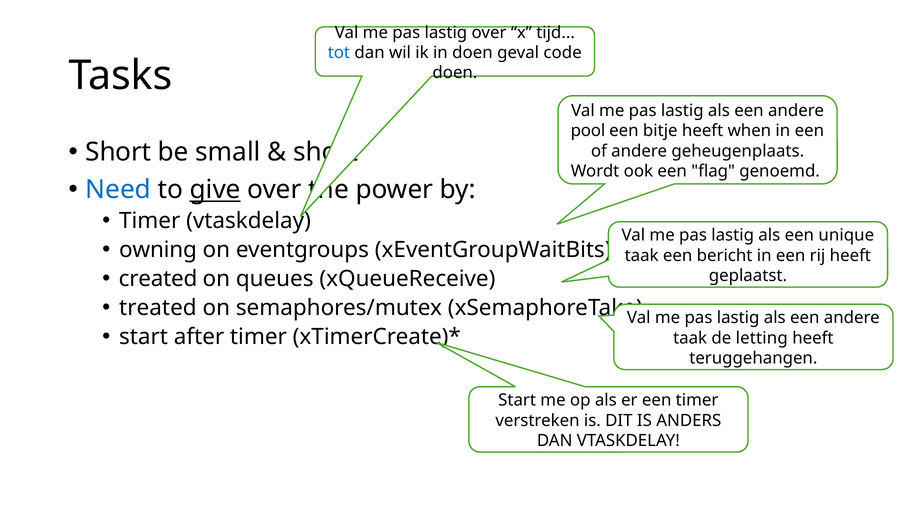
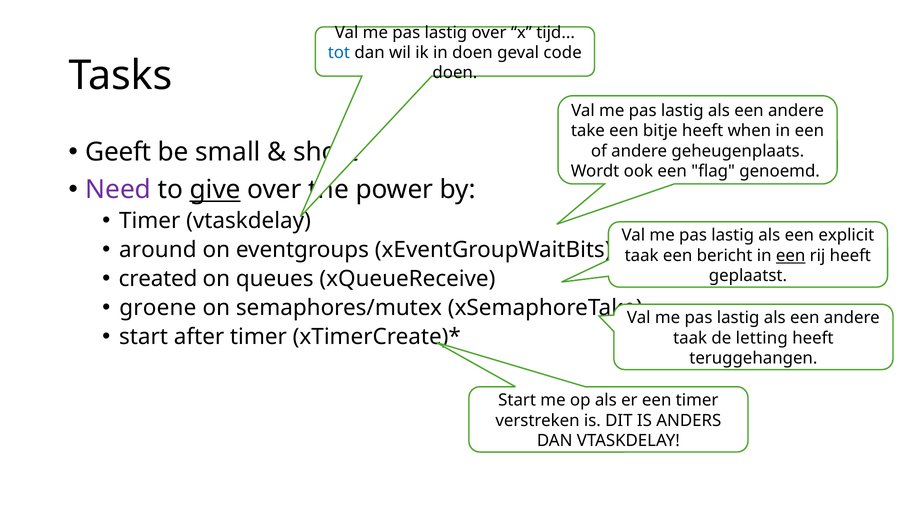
pool: pool -> take
Short at (118, 152): Short -> Geeft
Need colour: blue -> purple
unique: unique -> explicit
owning: owning -> around
een at (791, 255) underline: none -> present
treated: treated -> groene
